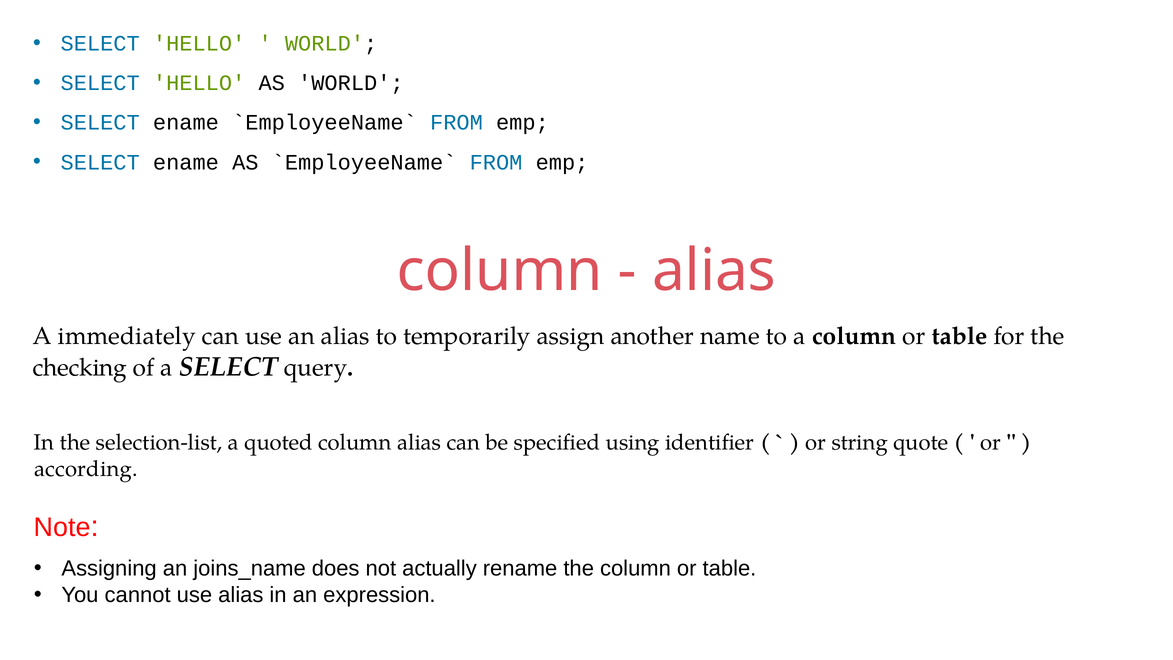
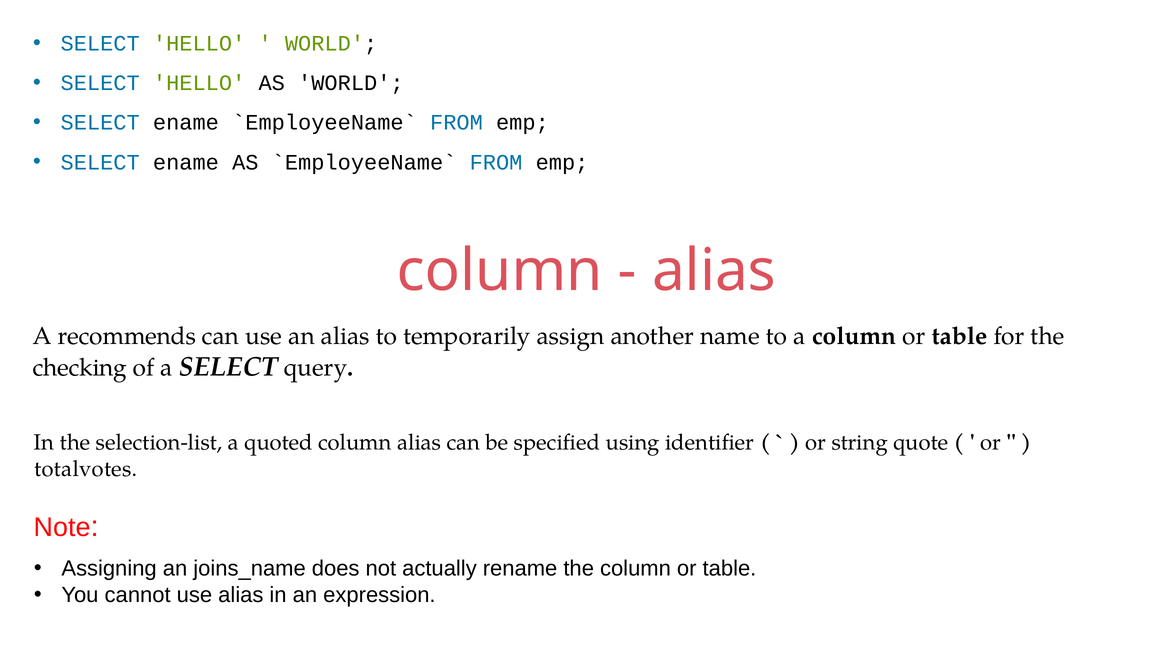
immediately: immediately -> recommends
according: according -> totalvotes
